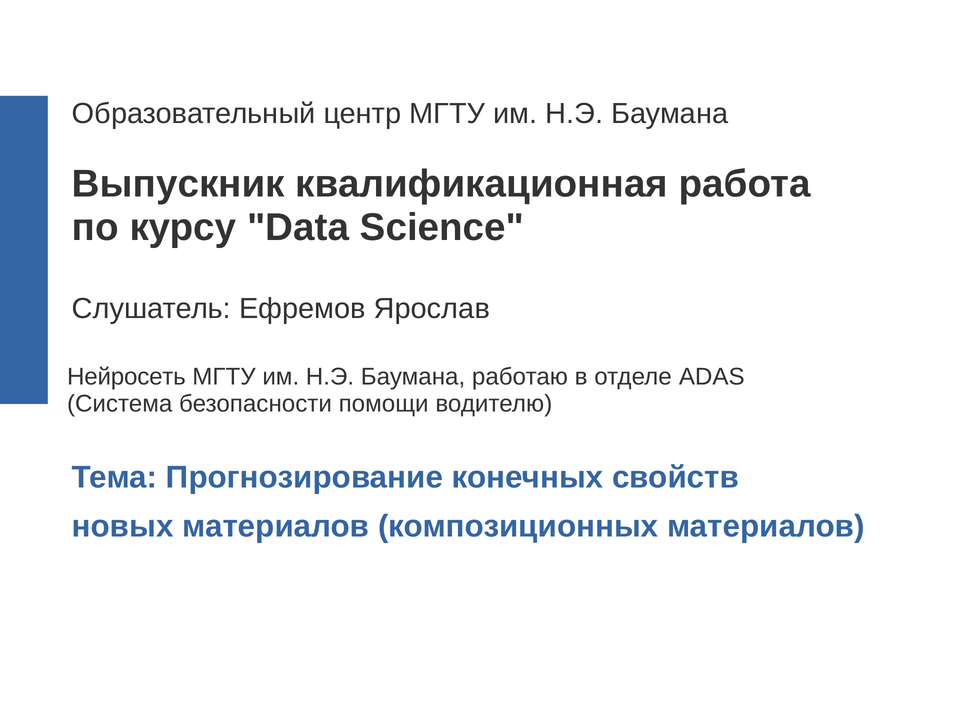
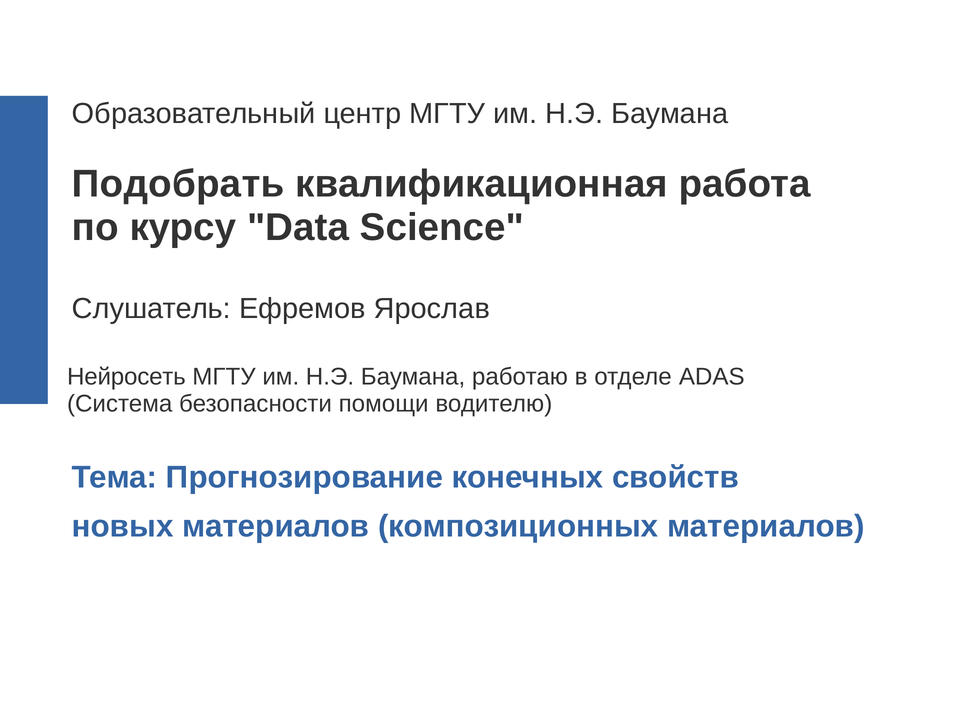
Выпускник: Выпускник -> Подобрать
